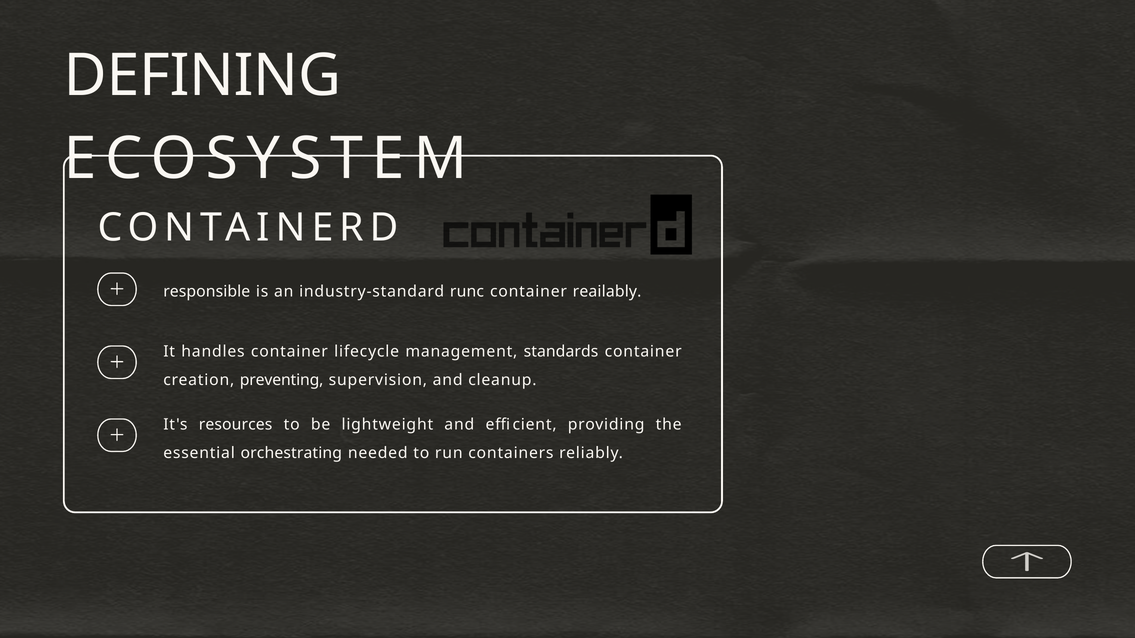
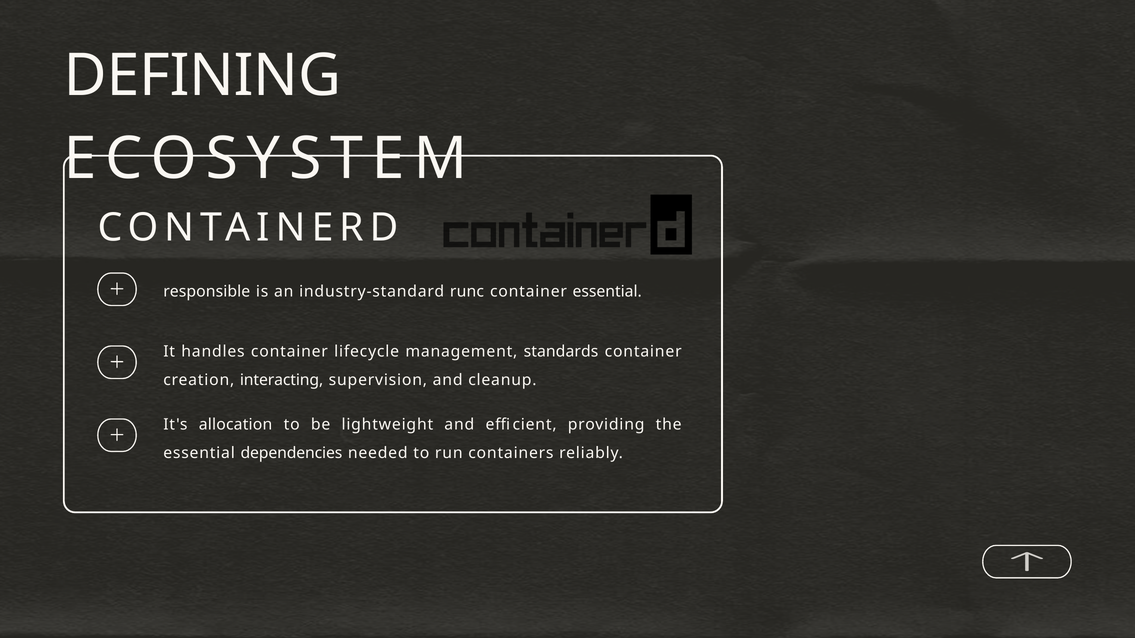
container reailably: reailably -> essential
preventing: preventing -> interacting
resources: resources -> allocation
orchestrating: orchestrating -> dependencies
